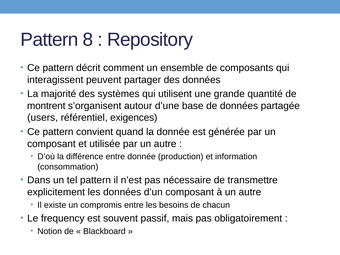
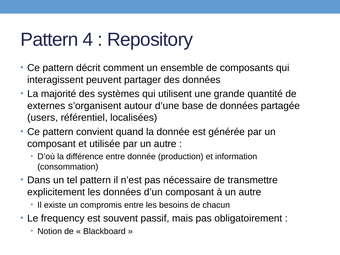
8: 8 -> 4
montrent: montrent -> externes
exigences: exigences -> localisées
